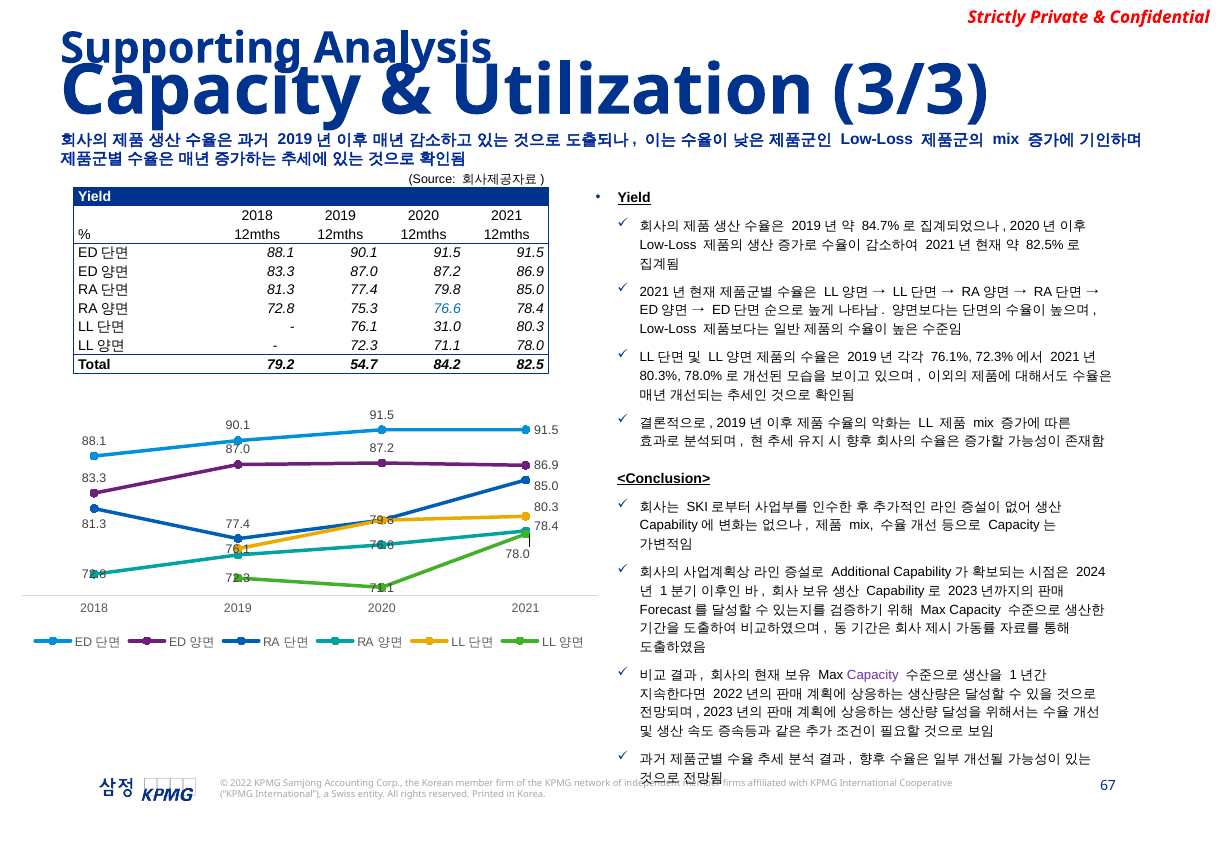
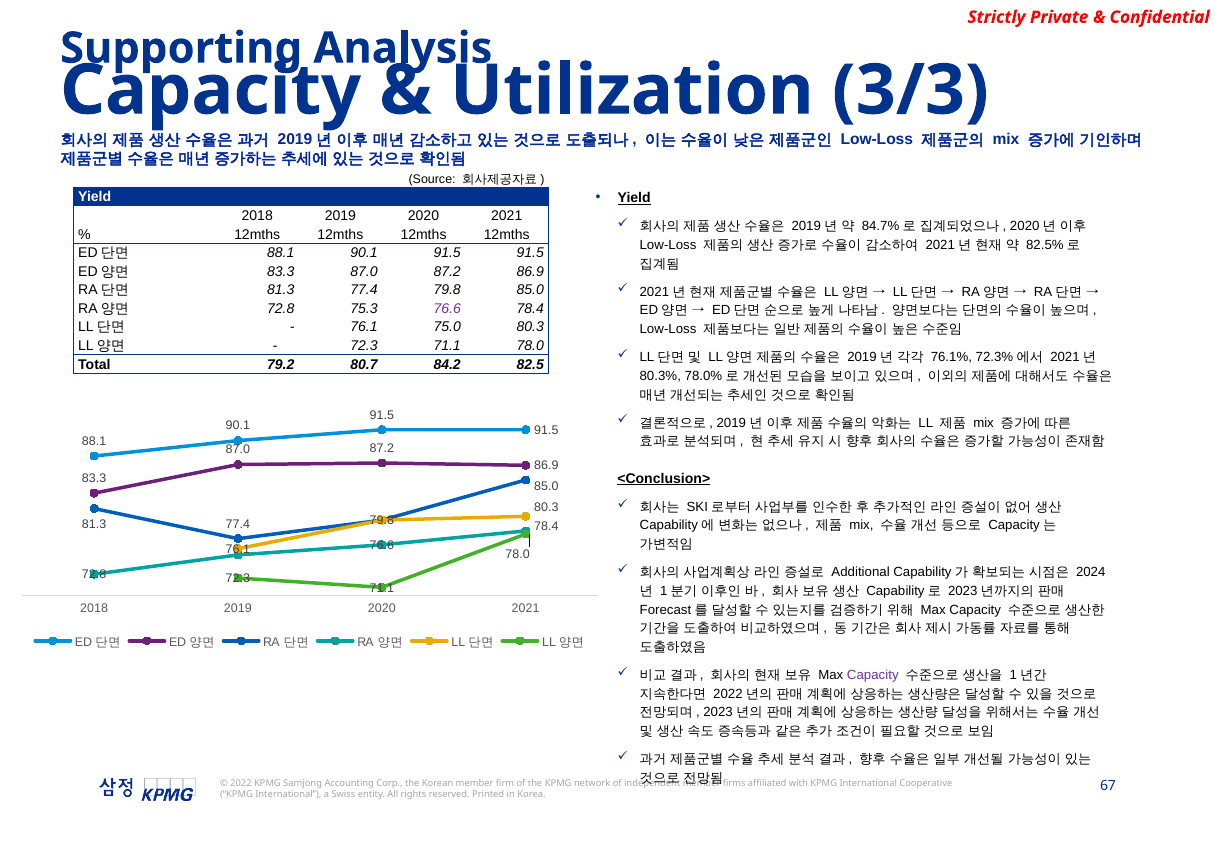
76.6 at (447, 309) colour: blue -> purple
31.0: 31.0 -> 75.0
54.7: 54.7 -> 80.7
